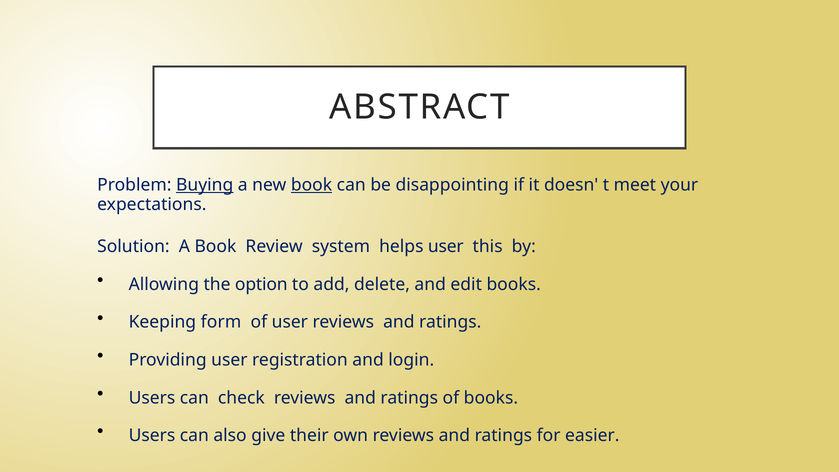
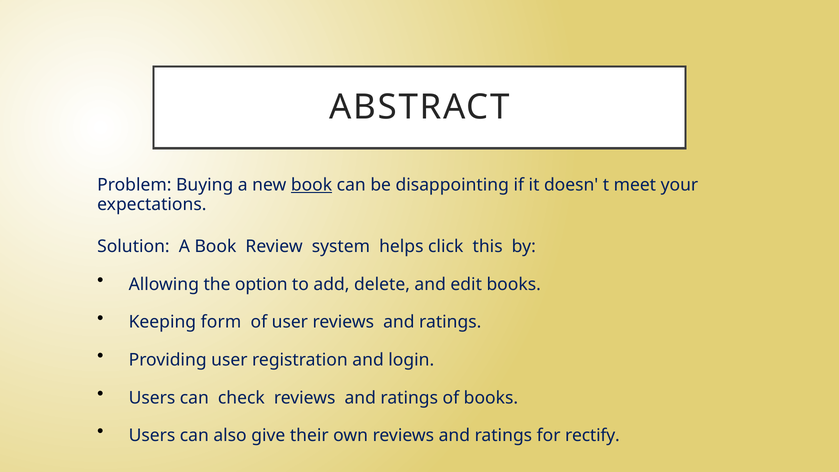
Buying underline: present -> none
helps user: user -> click
easier: easier -> rectify
